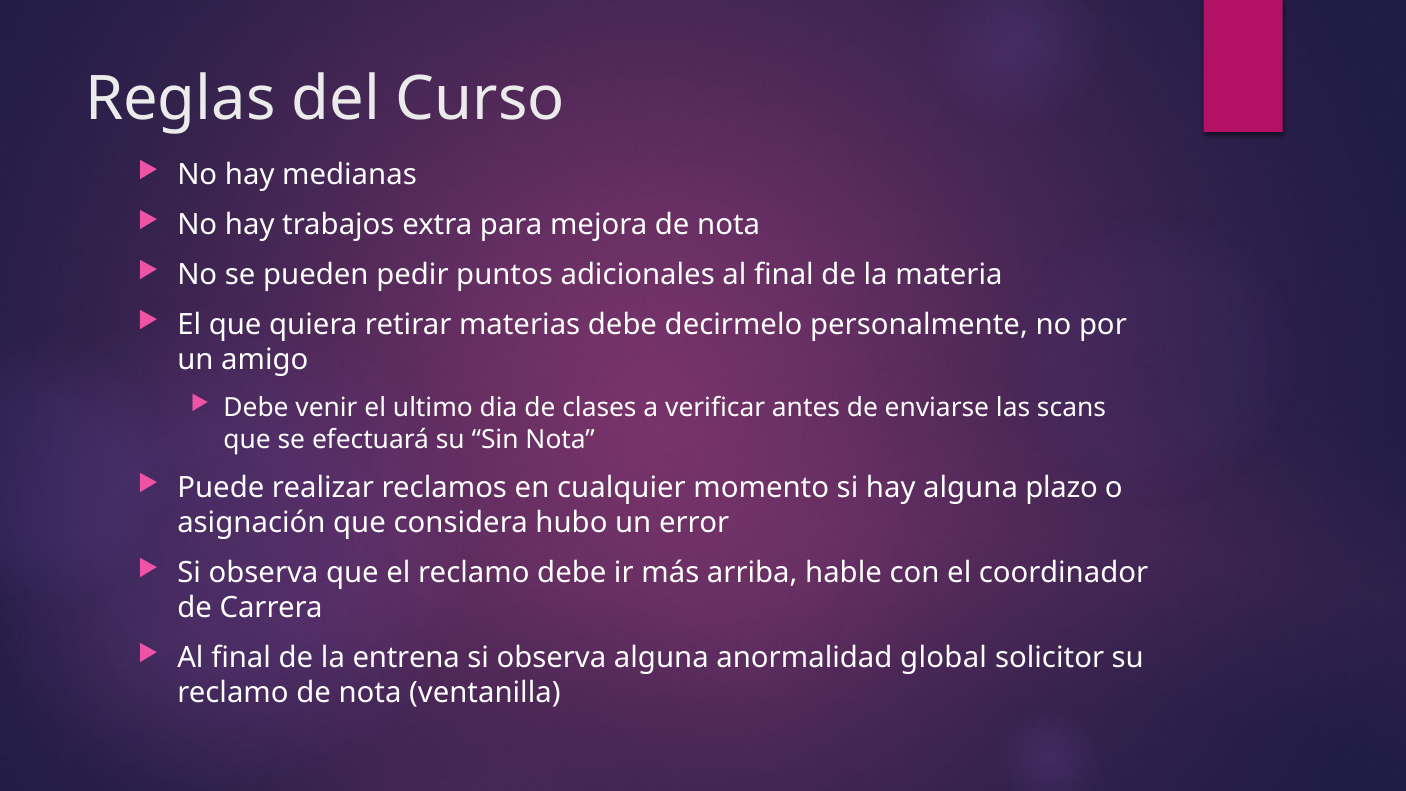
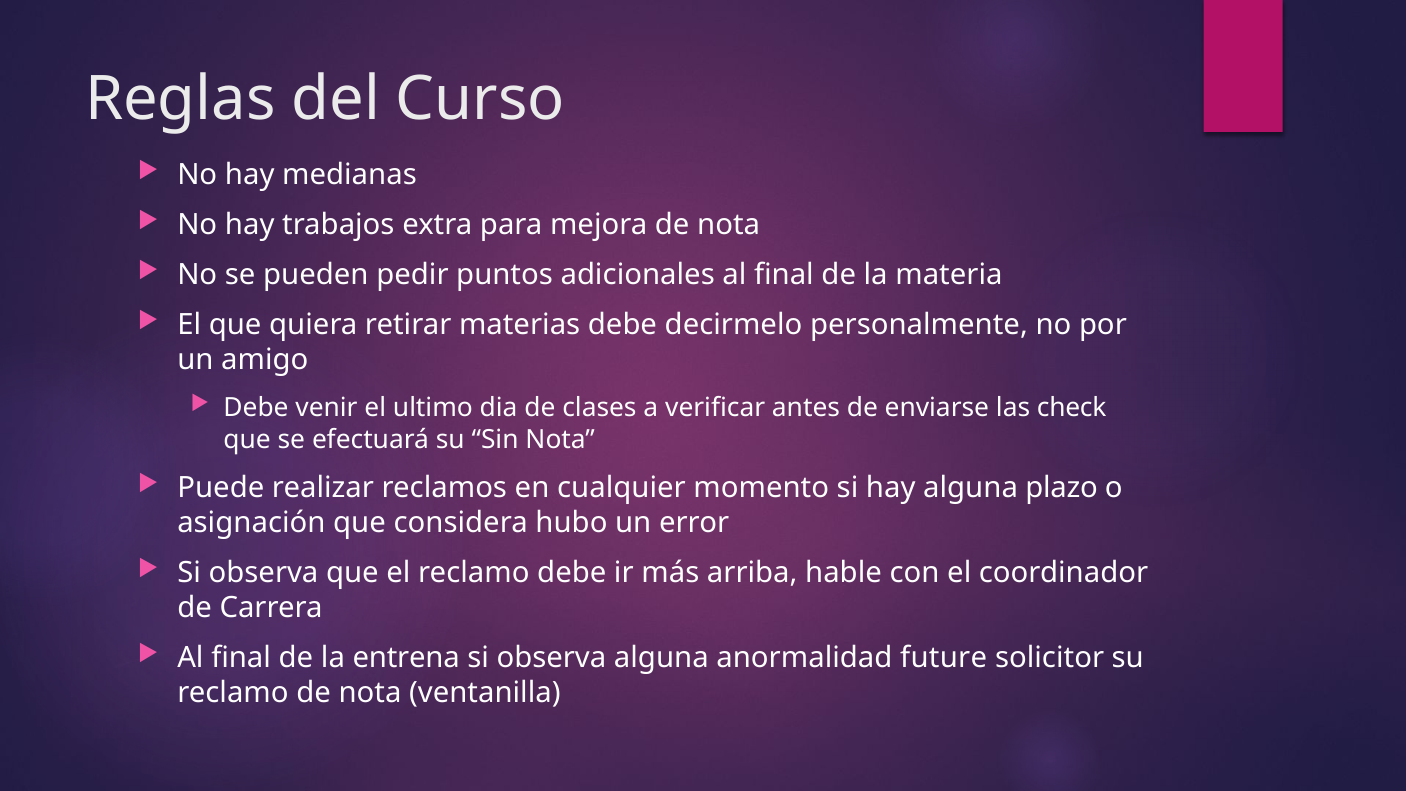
scans: scans -> check
global: global -> future
